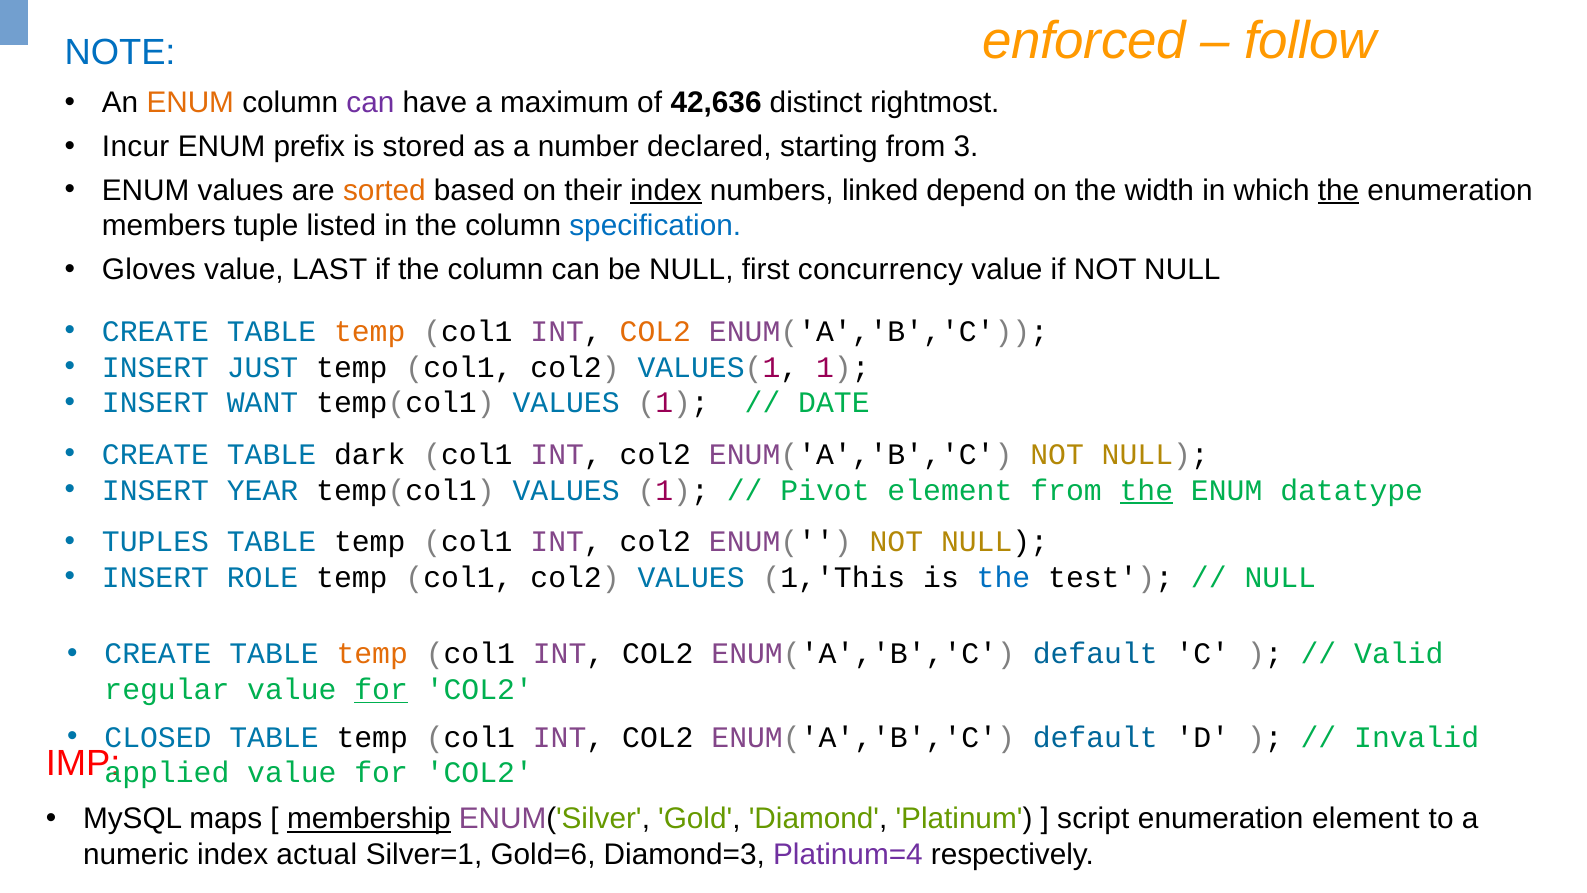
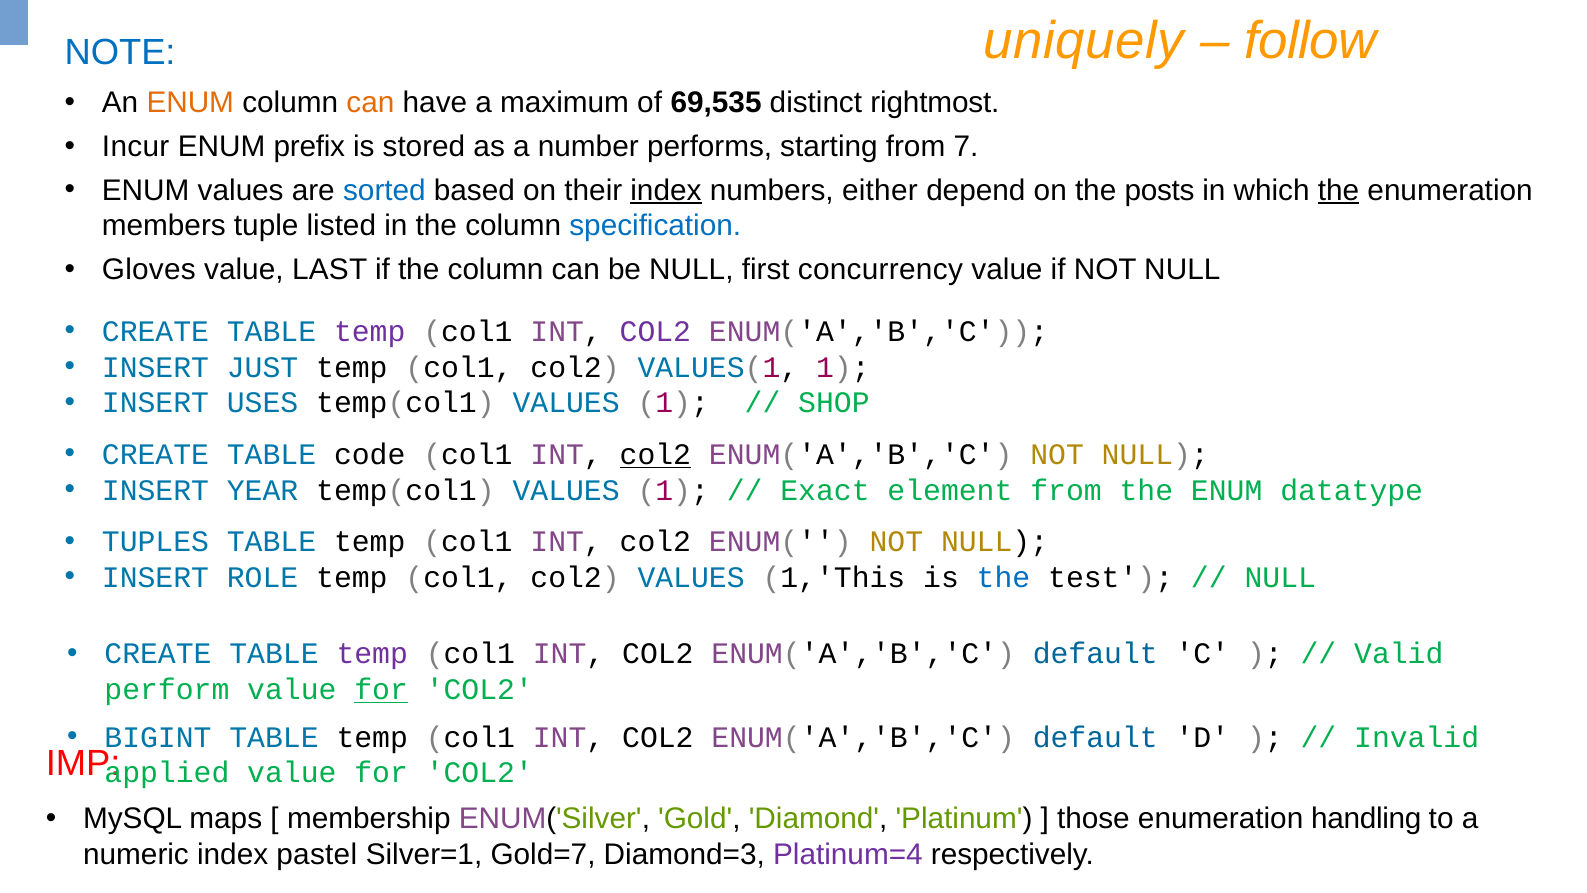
enforced: enforced -> uniquely
can at (370, 103) colour: purple -> orange
42,636: 42,636 -> 69,535
declared: declared -> performs
3: 3 -> 7
sorted colour: orange -> blue
linked: linked -> either
width: width -> posts
temp at (370, 332) colour: orange -> purple
COL2 at (655, 332) colour: orange -> purple
WANT: WANT -> USES
DATE: DATE -> SHOP
dark: dark -> code
col2 at (655, 454) underline: none -> present
Pivot: Pivot -> Exact
the at (1146, 490) underline: present -> none
temp at (372, 654) colour: orange -> purple
regular: regular -> perform
CLOSED: CLOSED -> BIGINT
membership underline: present -> none
script: script -> those
enumeration element: element -> handling
actual: actual -> pastel
Gold=6: Gold=6 -> Gold=7
